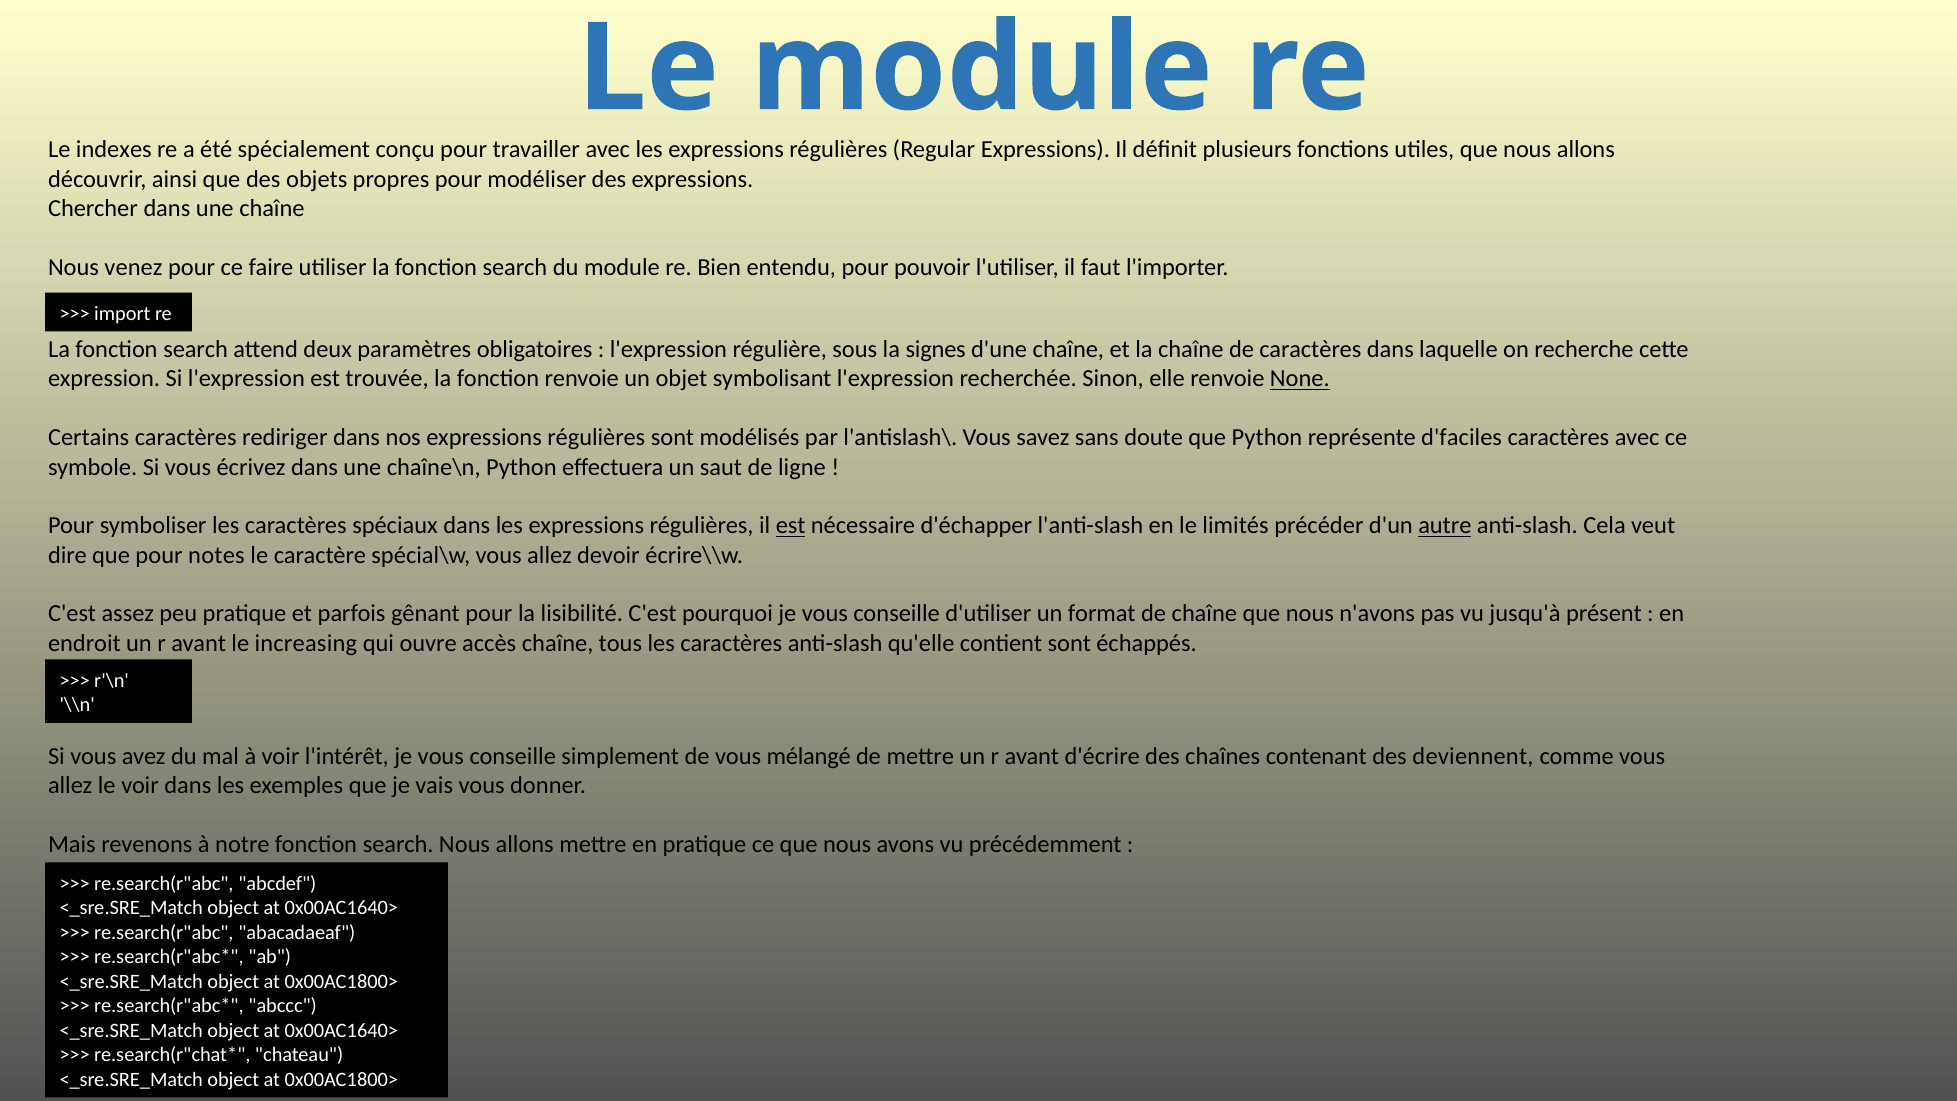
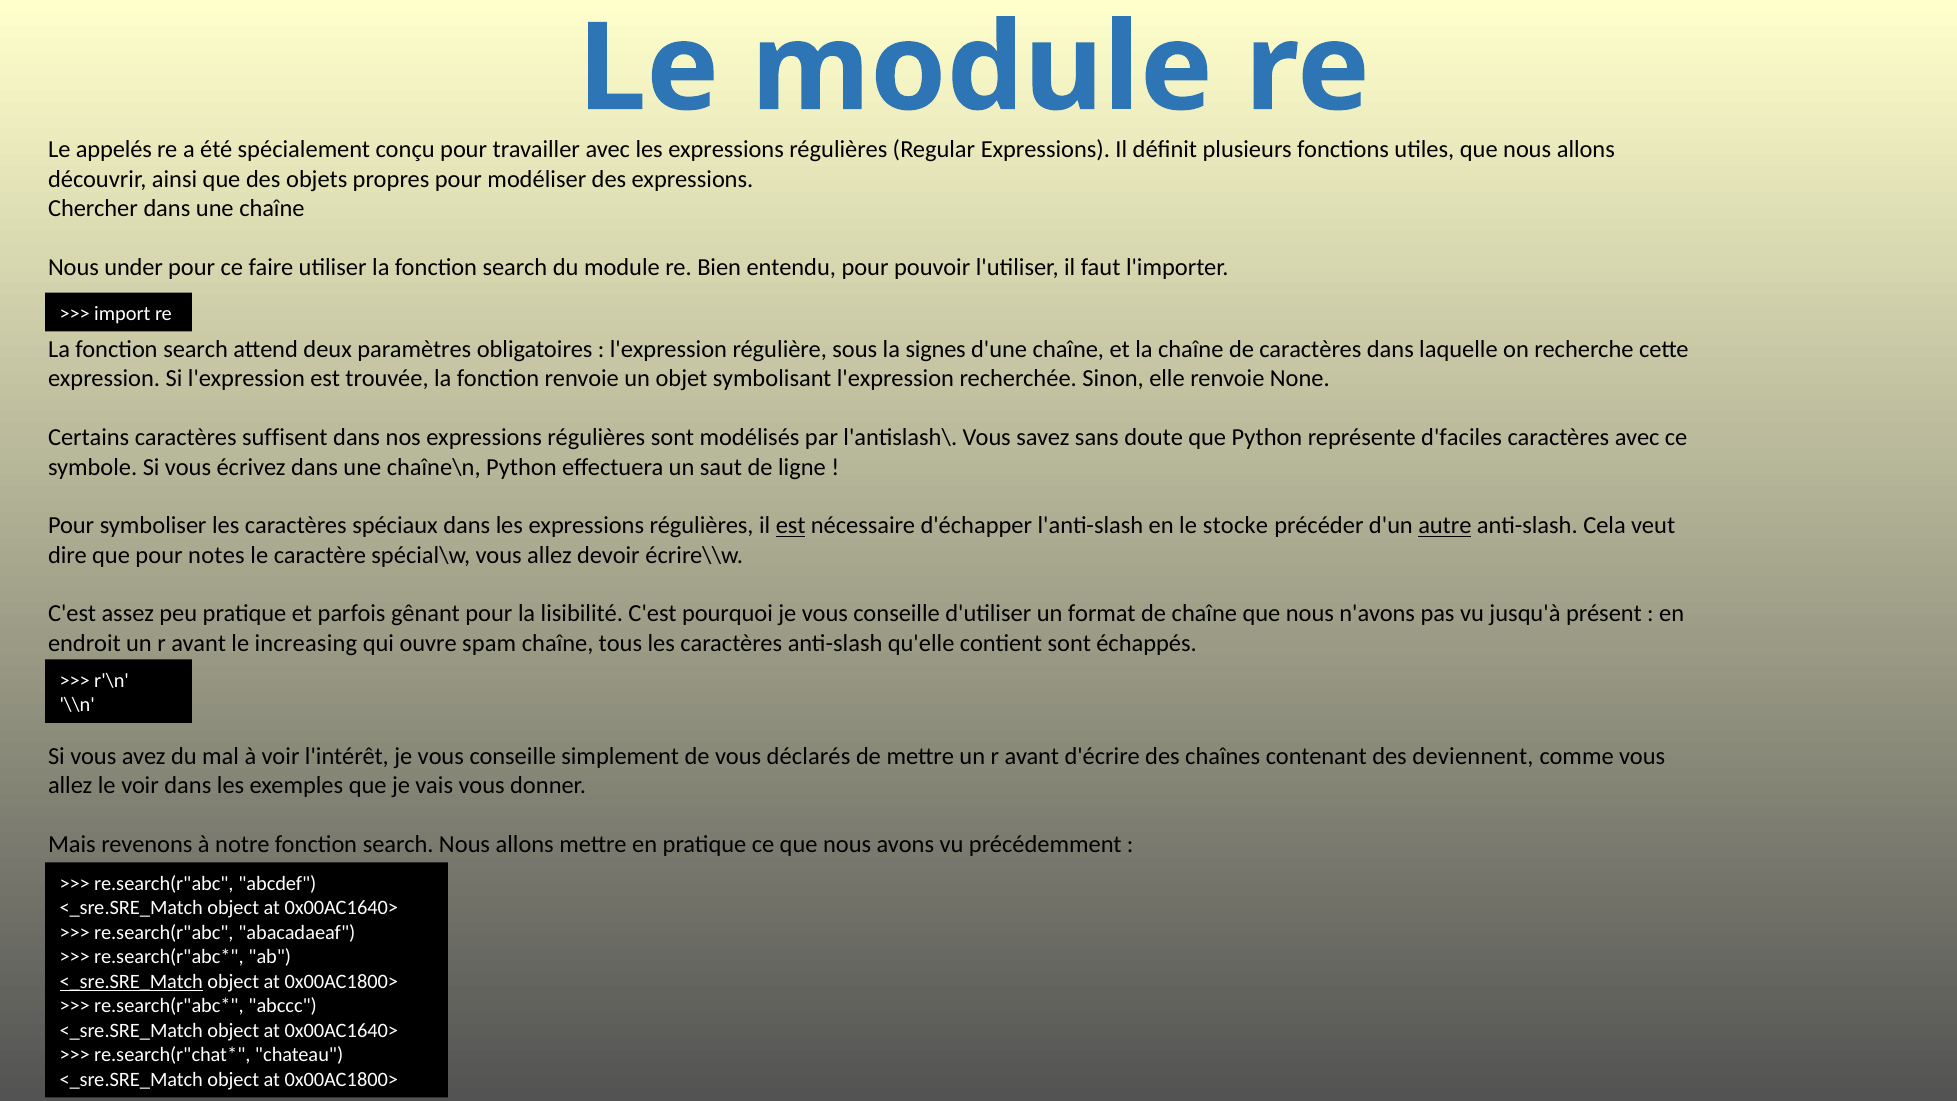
indexes: indexes -> appelés
venez: venez -> under
None underline: present -> none
rediriger: rediriger -> suffisent
limités: limités -> stocke
accès: accès -> spam
mélangé: mélangé -> déclarés
<_sre.SRE_Match at (131, 981) underline: none -> present
